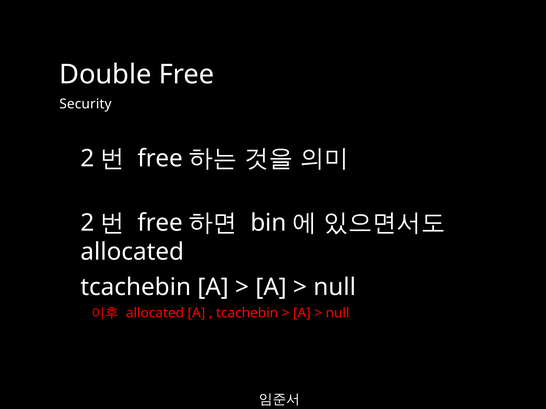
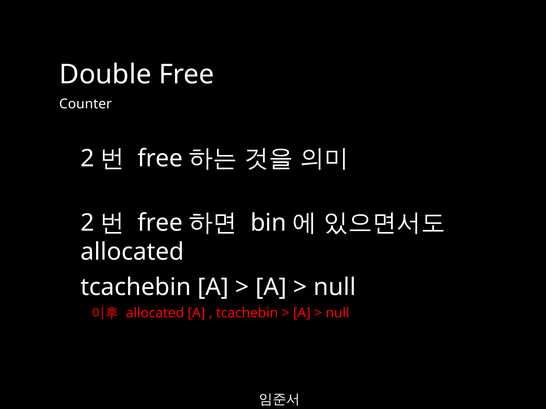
Security: Security -> Counter
